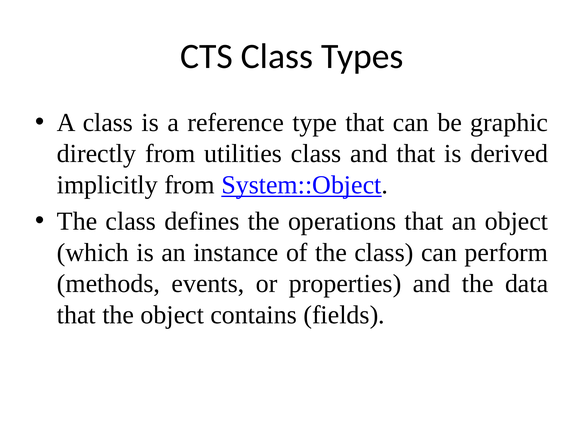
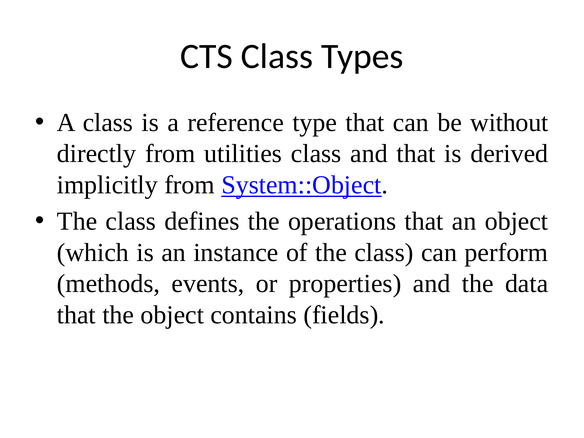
graphic: graphic -> without
